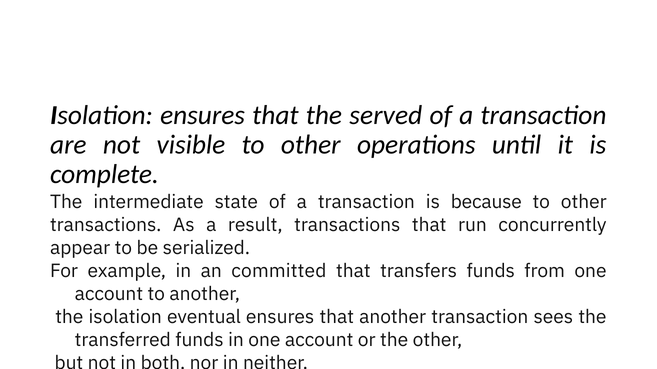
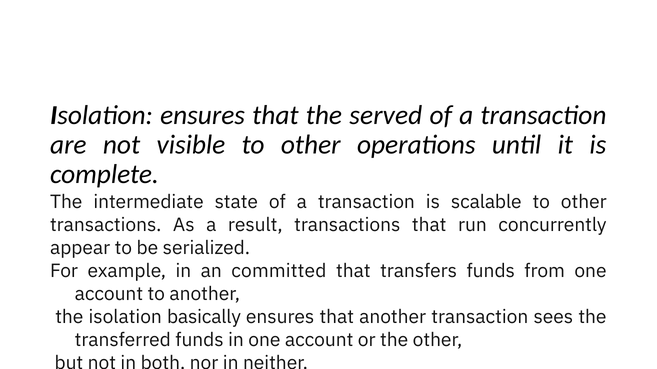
because: because -> scalable
eventual: eventual -> basically
